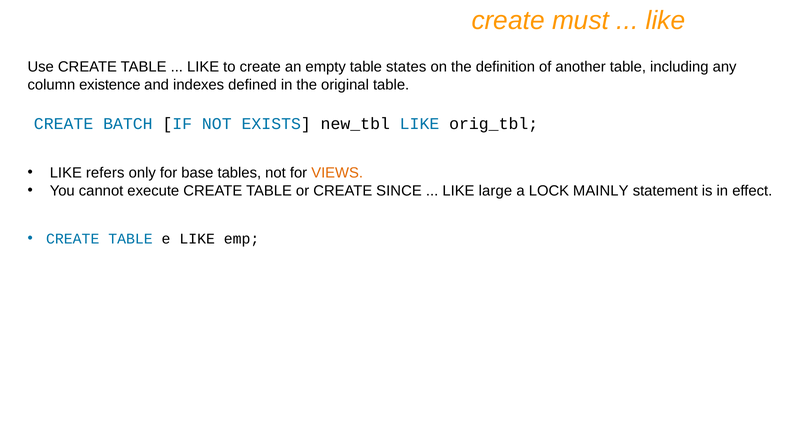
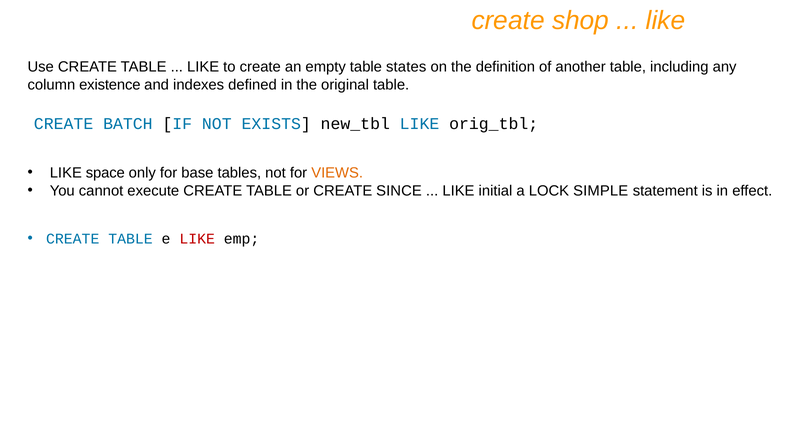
must: must -> shop
refers: refers -> space
large: large -> initial
MAINLY: MAINLY -> SIMPLE
LIKE at (197, 239) colour: black -> red
